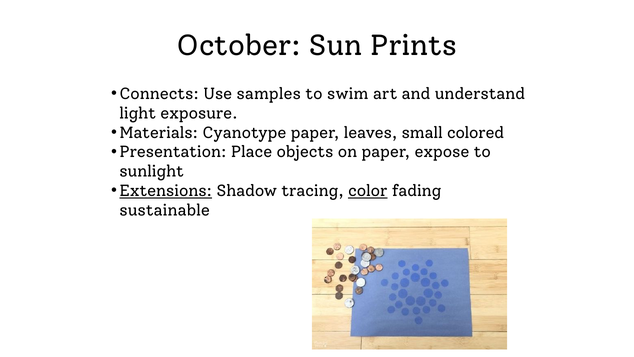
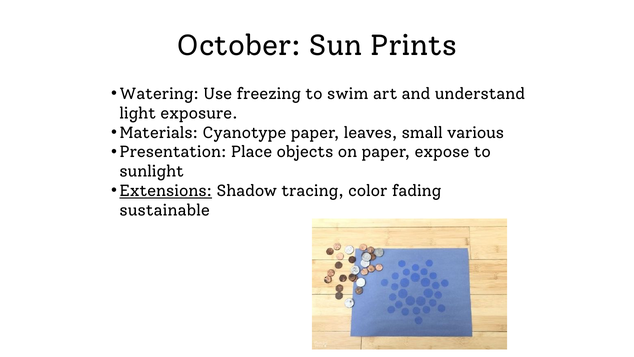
Connects: Connects -> Watering
samples: samples -> freezing
colored: colored -> various
color underline: present -> none
